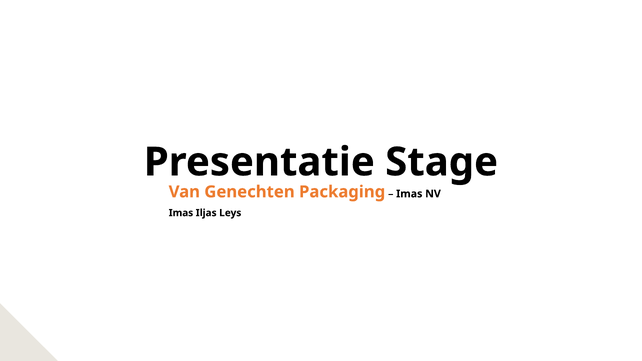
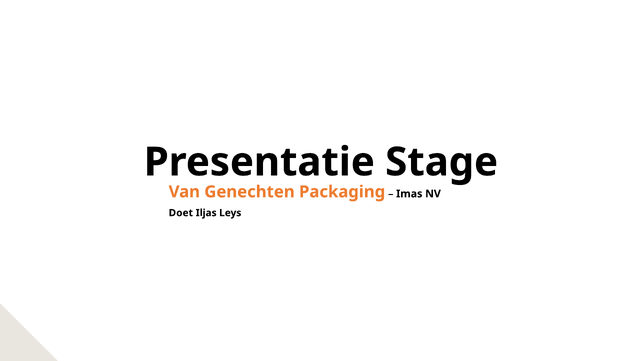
Imas at (181, 213): Imas -> Doet
